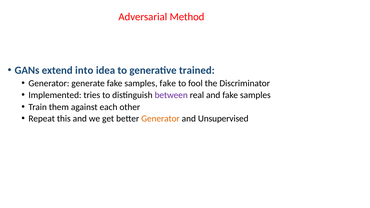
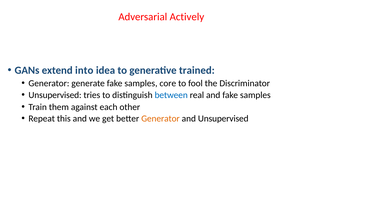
Method: Method -> Actively
samples fake: fake -> core
Implemented at (55, 95): Implemented -> Unsupervised
between colour: purple -> blue
